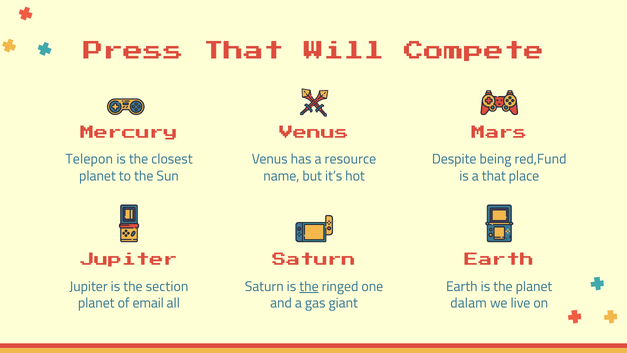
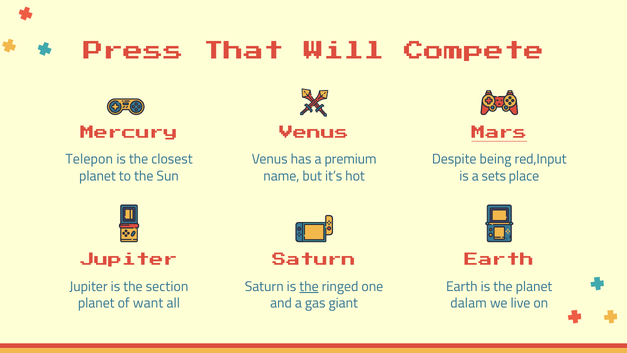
Mars underline: none -> present
resource: resource -> premium
red,Fund: red,Fund -> red,Input
a that: that -> sets
email: email -> want
